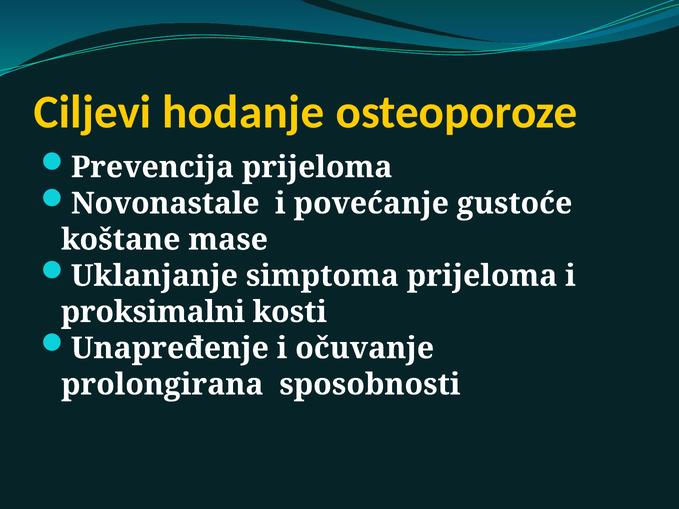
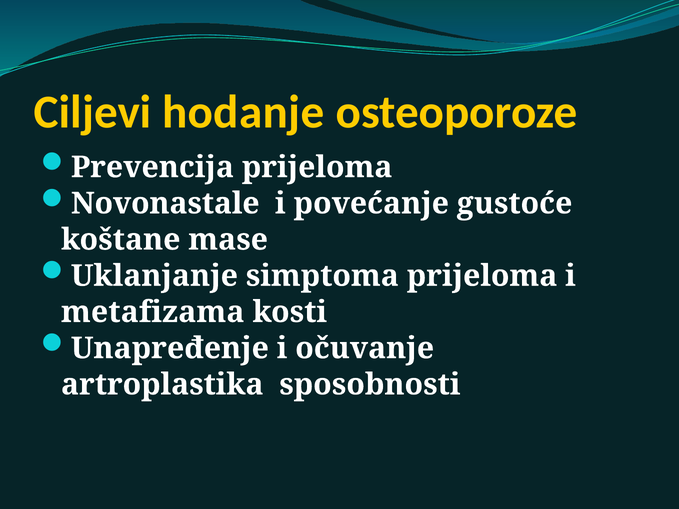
proksimalni: proksimalni -> metafizama
prolongirana: prolongirana -> artroplastika
